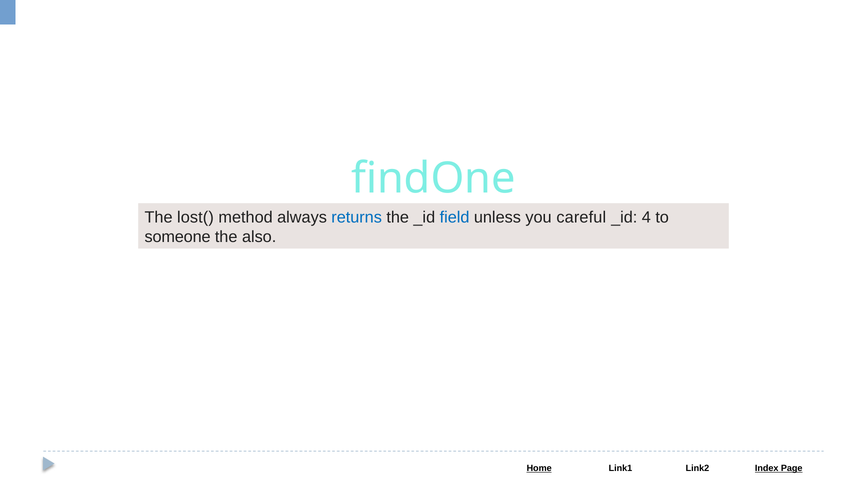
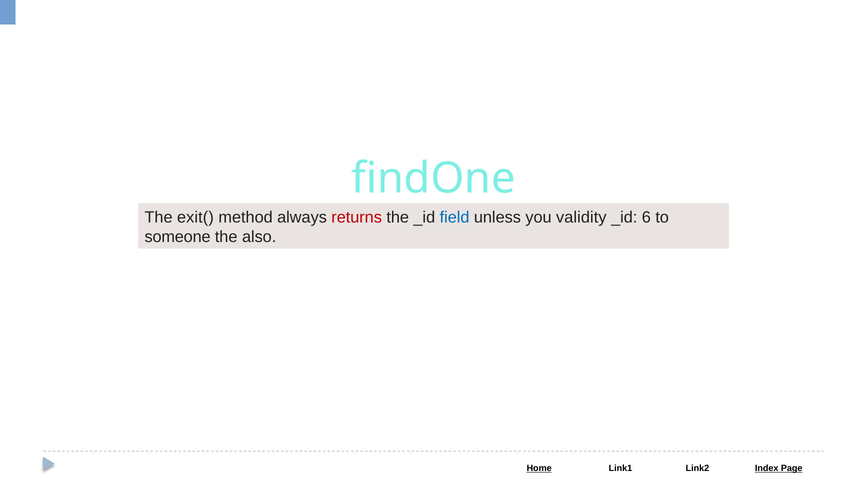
lost(: lost( -> exit(
returns colour: blue -> red
careful: careful -> validity
4: 4 -> 6
